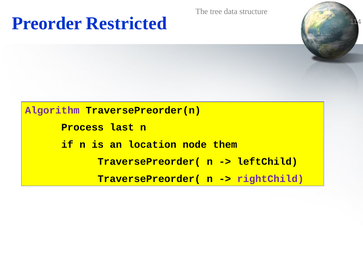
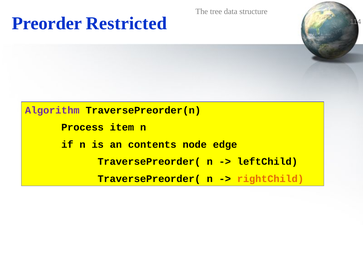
last: last -> item
location: location -> contents
them: them -> edge
rightChild colour: purple -> orange
